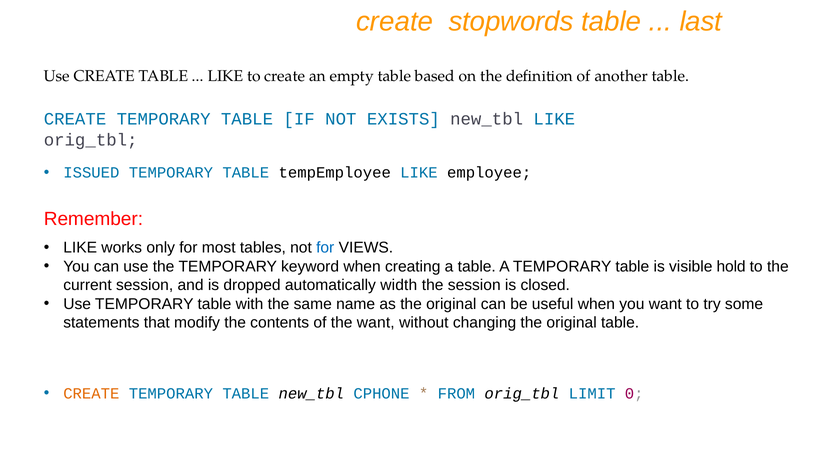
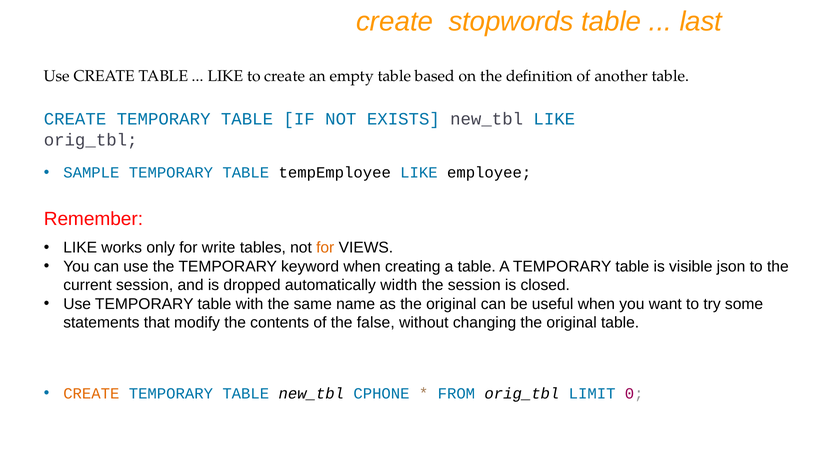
ISSUED: ISSUED -> SAMPLE
most: most -> write
for at (325, 248) colour: blue -> orange
hold: hold -> json
the want: want -> false
